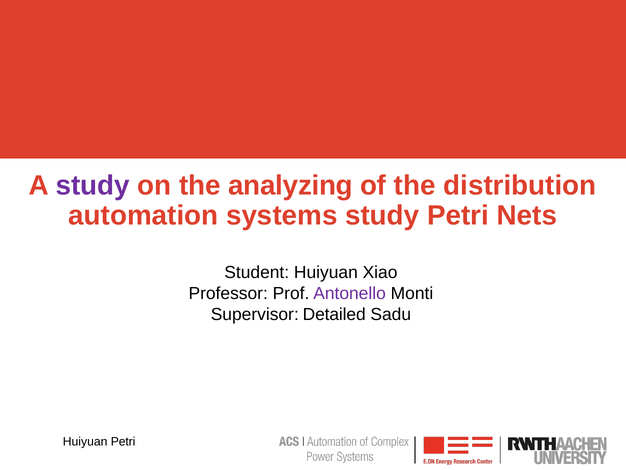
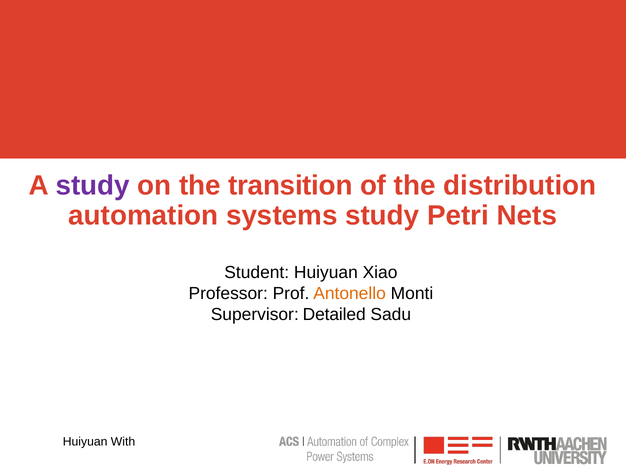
analyzing: analyzing -> transition
Antonello colour: purple -> orange
Huiyuan Petri: Petri -> With
